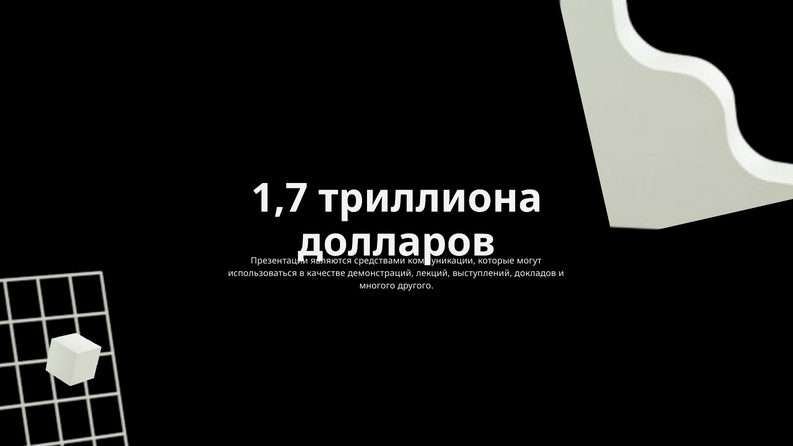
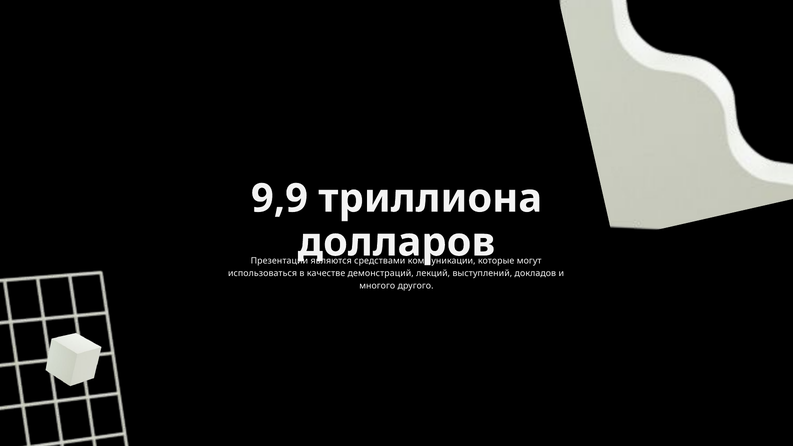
1,7: 1,7 -> 9,9
